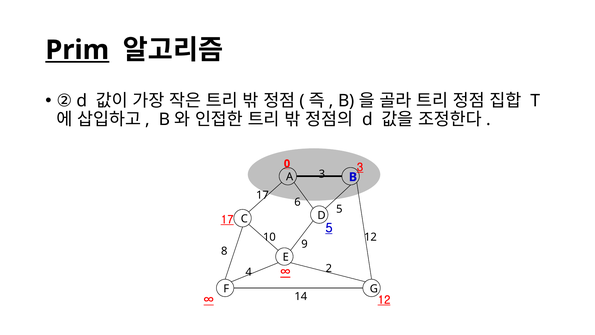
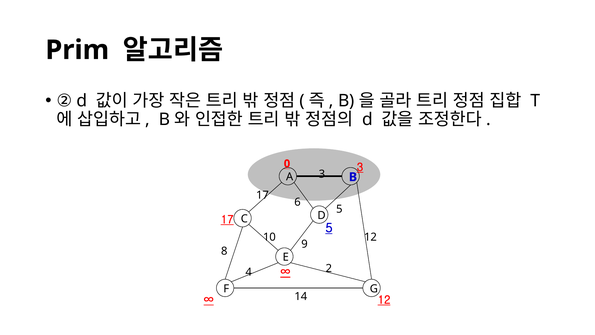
Prim underline: present -> none
